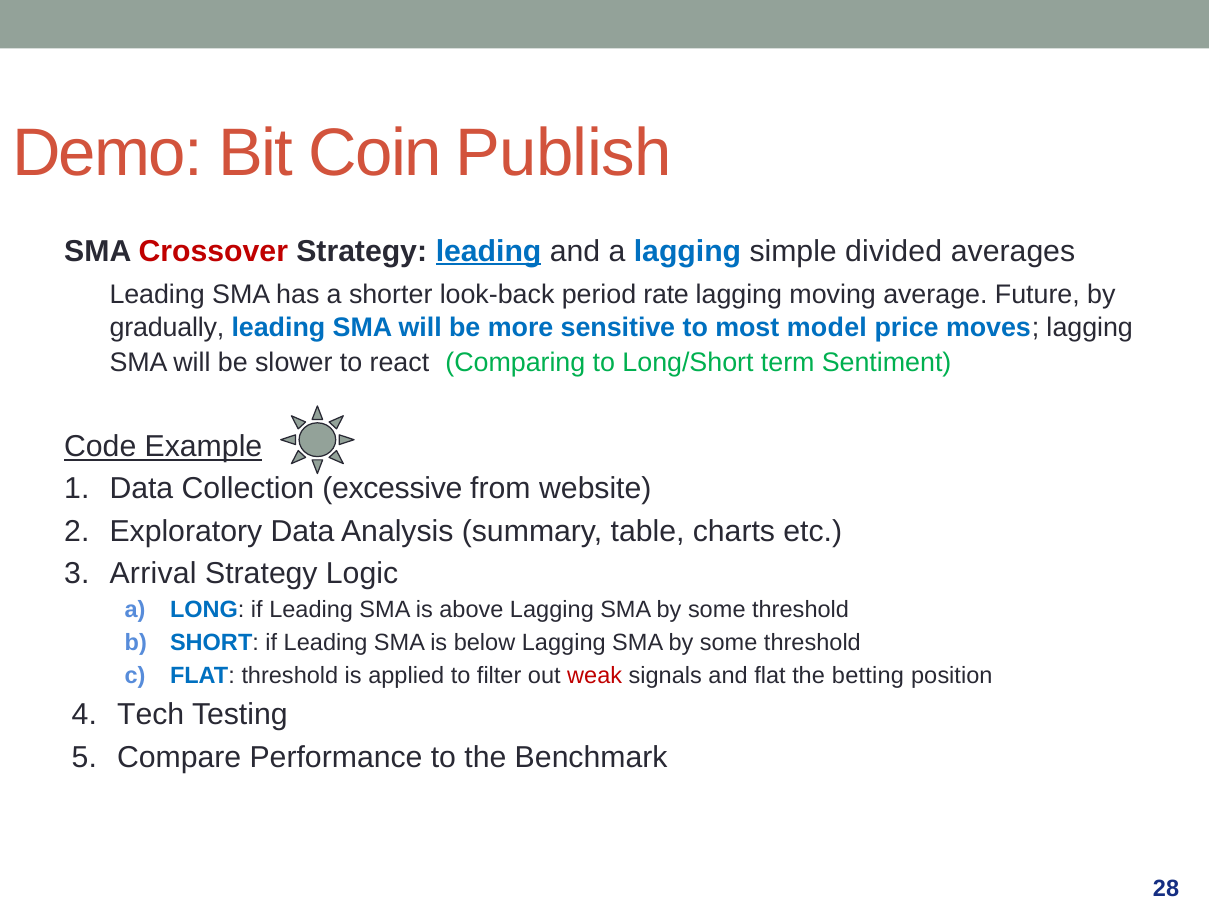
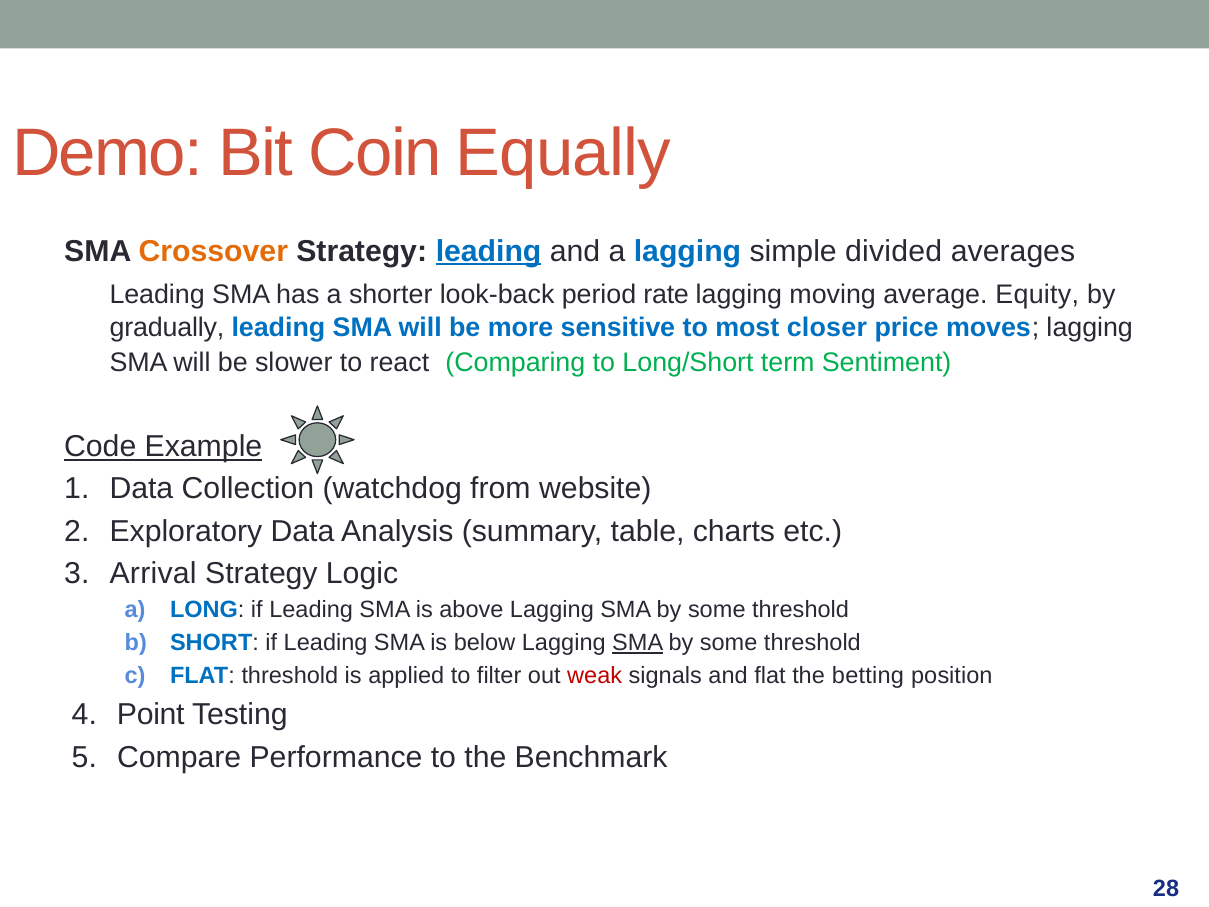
Publish: Publish -> Equally
Crossover colour: red -> orange
Future: Future -> Equity
model: model -> closer
excessive: excessive -> watchdog
SMA at (638, 643) underline: none -> present
Tech: Tech -> Point
